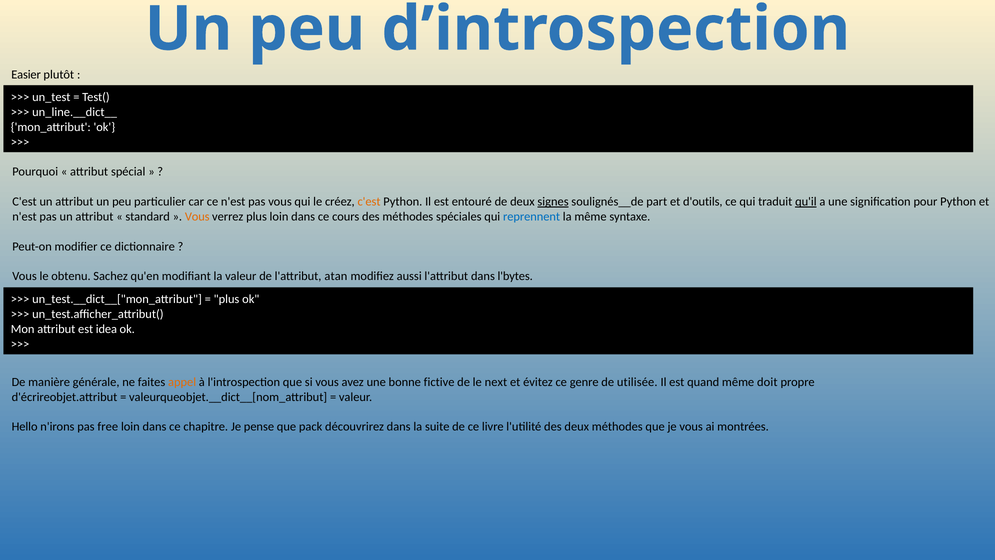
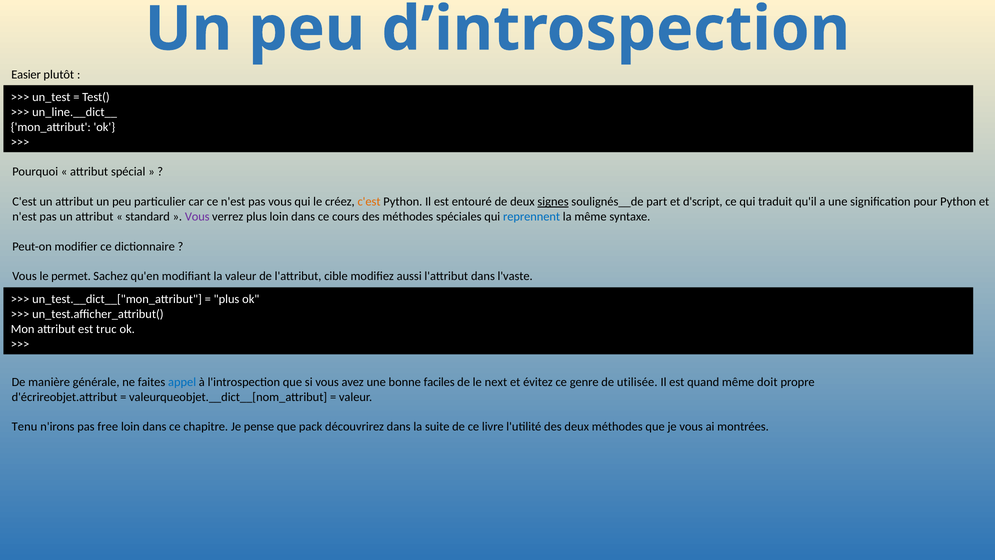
d'outils: d'outils -> d'script
qu'il underline: present -> none
Vous at (197, 216) colour: orange -> purple
obtenu: obtenu -> permet
atan: atan -> cible
l'bytes: l'bytes -> l'vaste
idea: idea -> truc
appel colour: orange -> blue
fictive: fictive -> faciles
Hello: Hello -> Tenu
